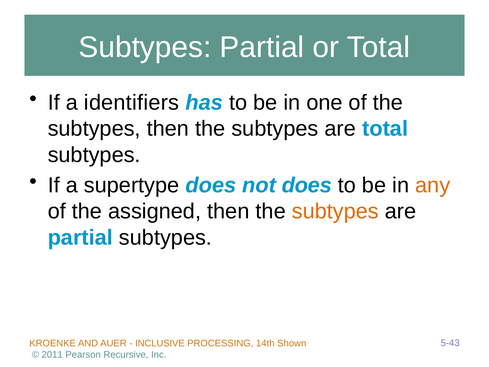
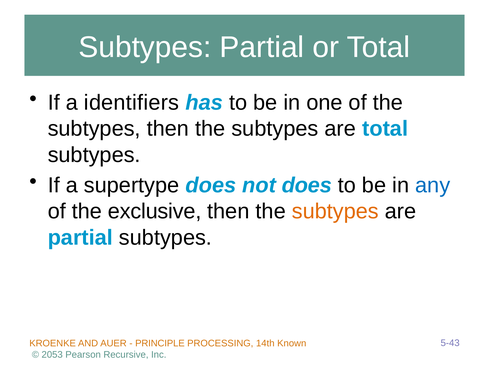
any colour: orange -> blue
assigned: assigned -> exclusive
INCLUSIVE: INCLUSIVE -> PRINCIPLE
Shown: Shown -> Known
2011: 2011 -> 2053
